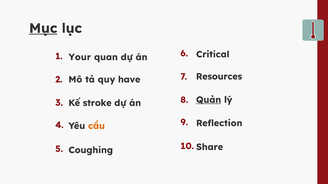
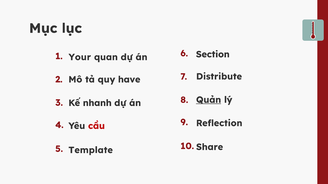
Mục underline: present -> none
Critical: Critical -> Section
Resources: Resources -> Distribute
stroke: stroke -> nhanh
cầu colour: orange -> red
Coughing: Coughing -> Template
